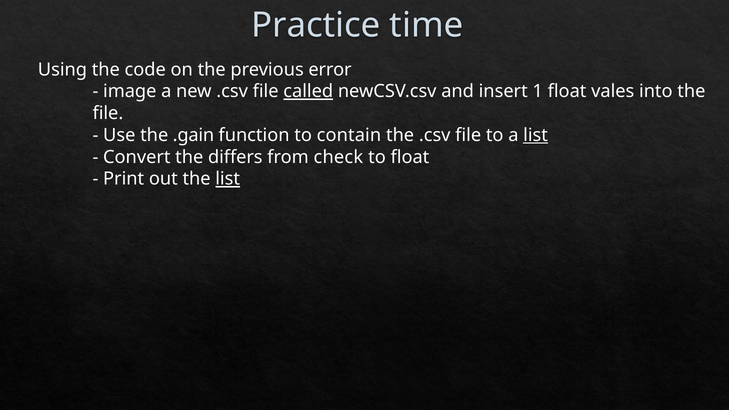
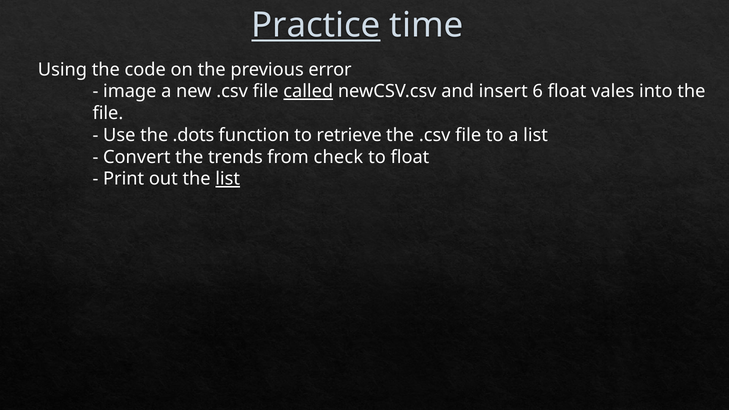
Practice underline: none -> present
1: 1 -> 6
.gain: .gain -> .dots
contain: contain -> retrieve
list at (536, 135) underline: present -> none
differs: differs -> trends
